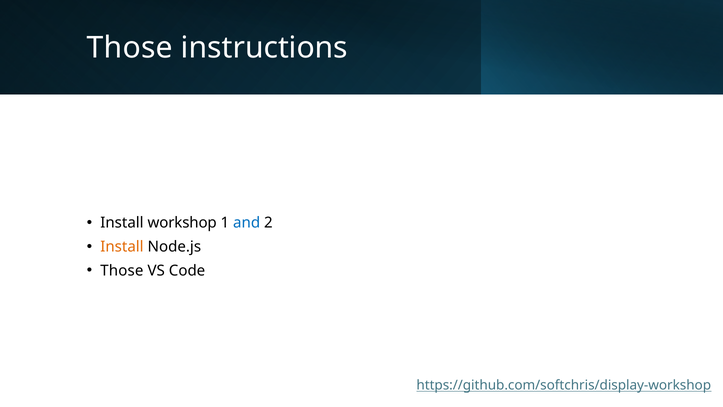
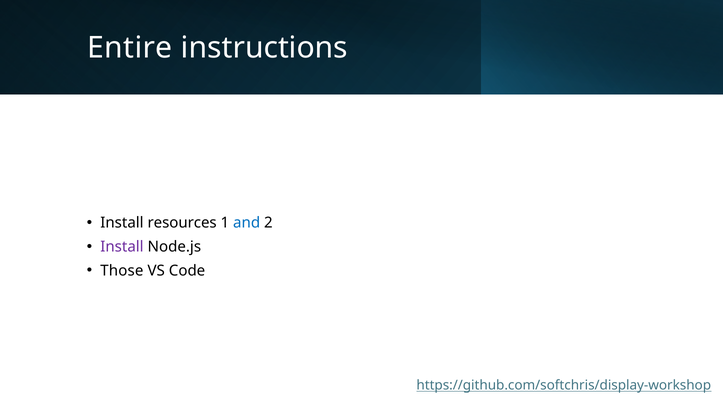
Those at (130, 48): Those -> Entire
workshop: workshop -> resources
Install at (122, 247) colour: orange -> purple
